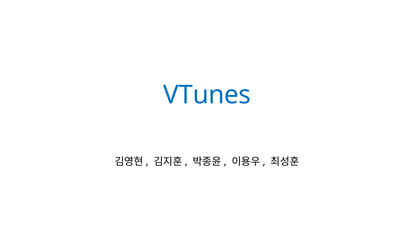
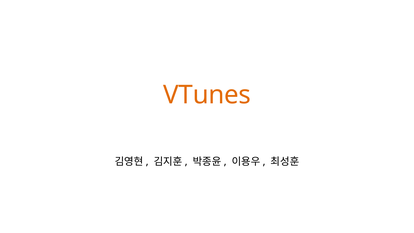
VTunes colour: blue -> orange
